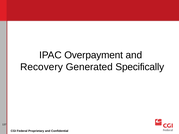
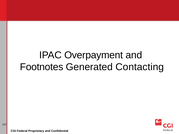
Recovery: Recovery -> Footnotes
Specifically: Specifically -> Contacting
